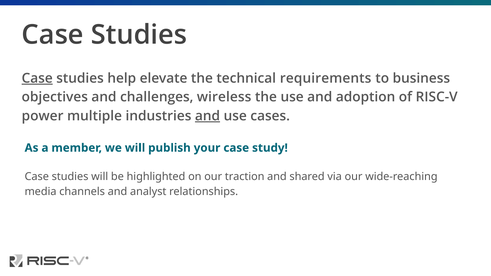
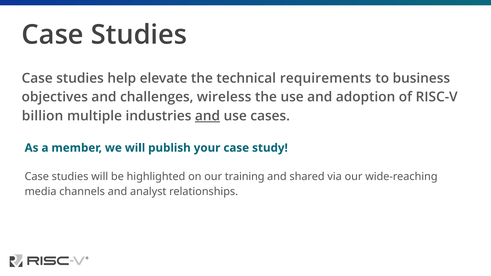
Case at (37, 78) underline: present -> none
power: power -> billion
traction: traction -> training
